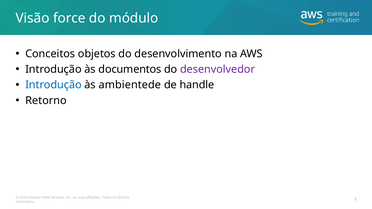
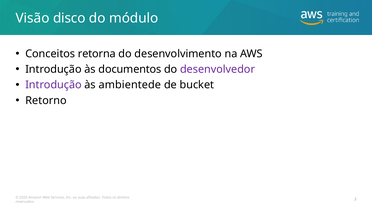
force: force -> disco
objetos: objetos -> retorna
Introdução at (53, 85) colour: blue -> purple
handle: handle -> bucket
